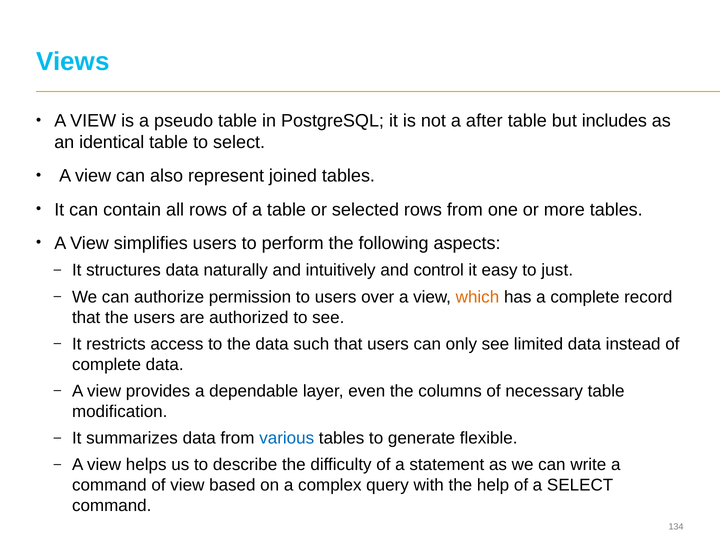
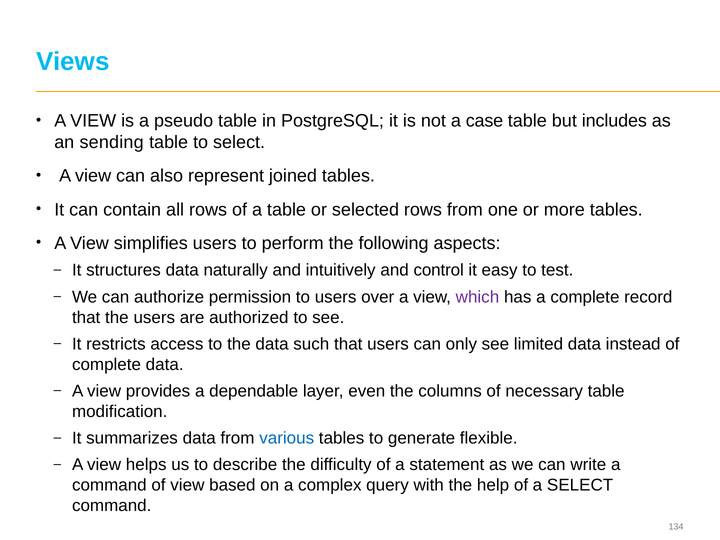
after: after -> case
identical: identical -> sending
just: just -> test
which colour: orange -> purple
